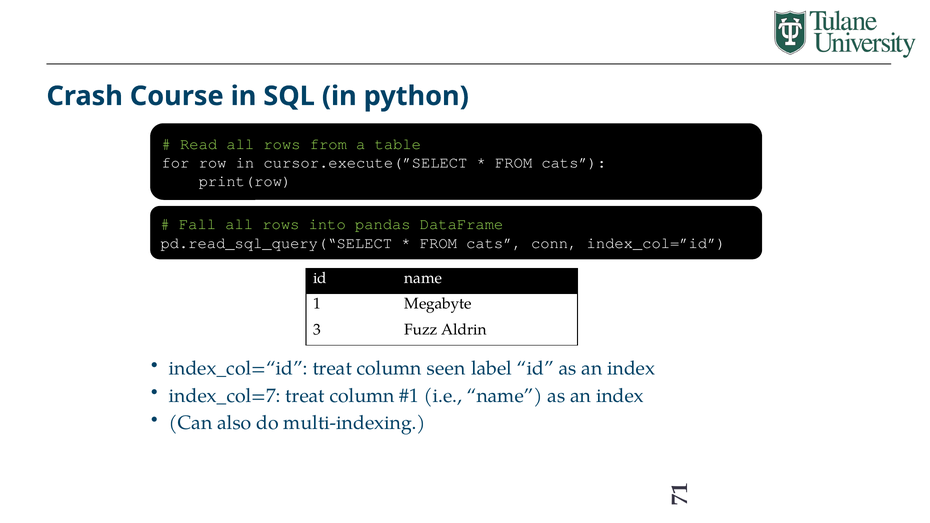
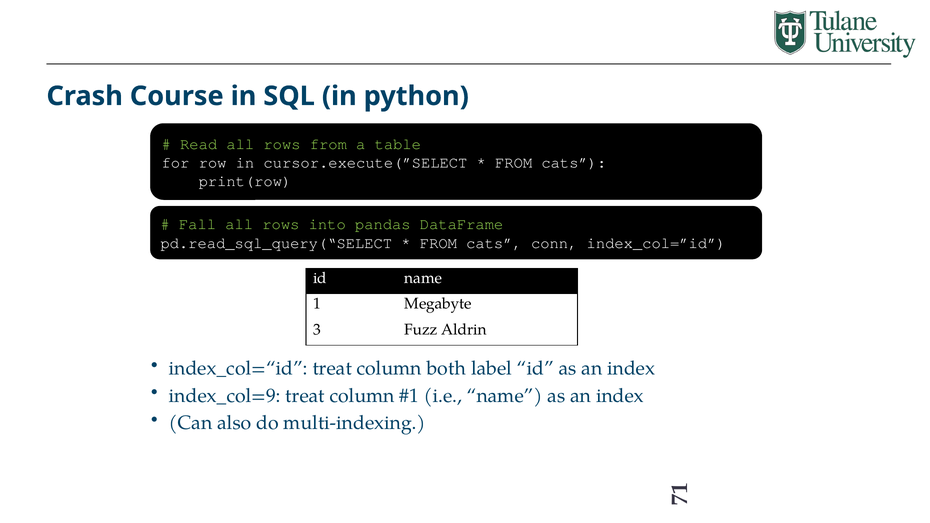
seen: seen -> both
index_col=7: index_col=7 -> index_col=9
